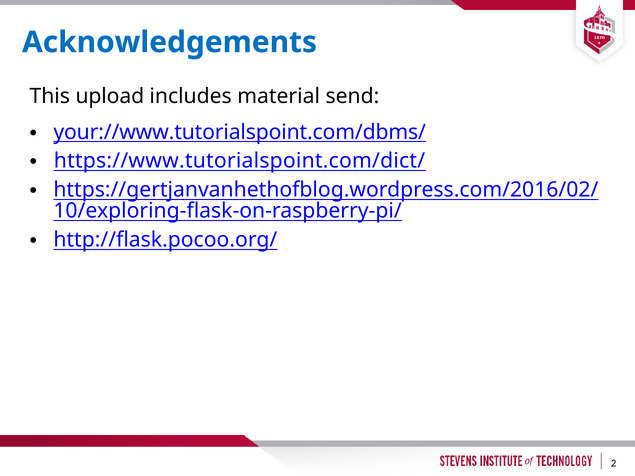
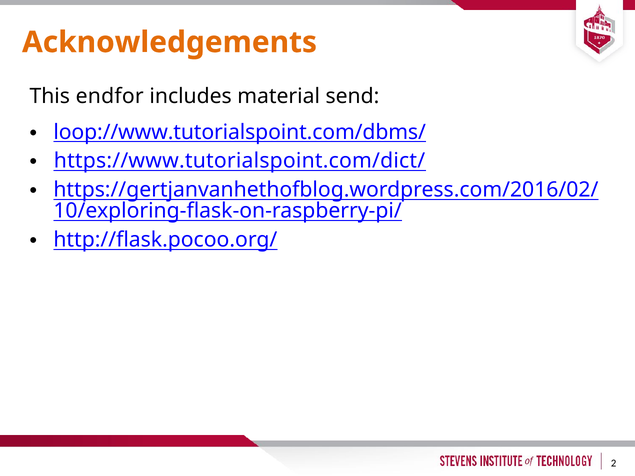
Acknowledgements colour: blue -> orange
upload: upload -> endfor
your://www.tutorialspoint.com/dbms/: your://www.tutorialspoint.com/dbms/ -> loop://www.tutorialspoint.com/dbms/
